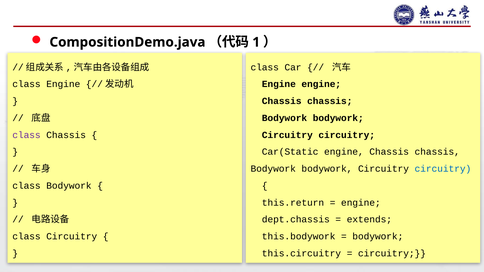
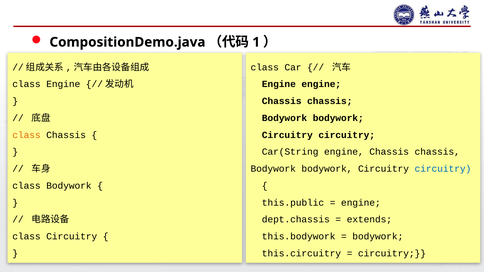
class at (27, 135) colour: purple -> orange
Car(Static: Car(Static -> Car(String
this.return: this.return -> this.public
